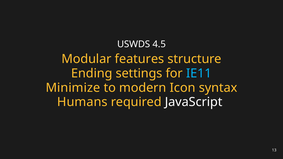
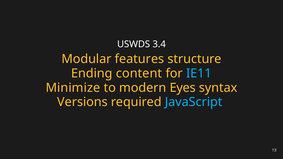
4.5: 4.5 -> 3.4
settings: settings -> content
Icon: Icon -> Eyes
Humans: Humans -> Versions
JavaScript colour: white -> light blue
